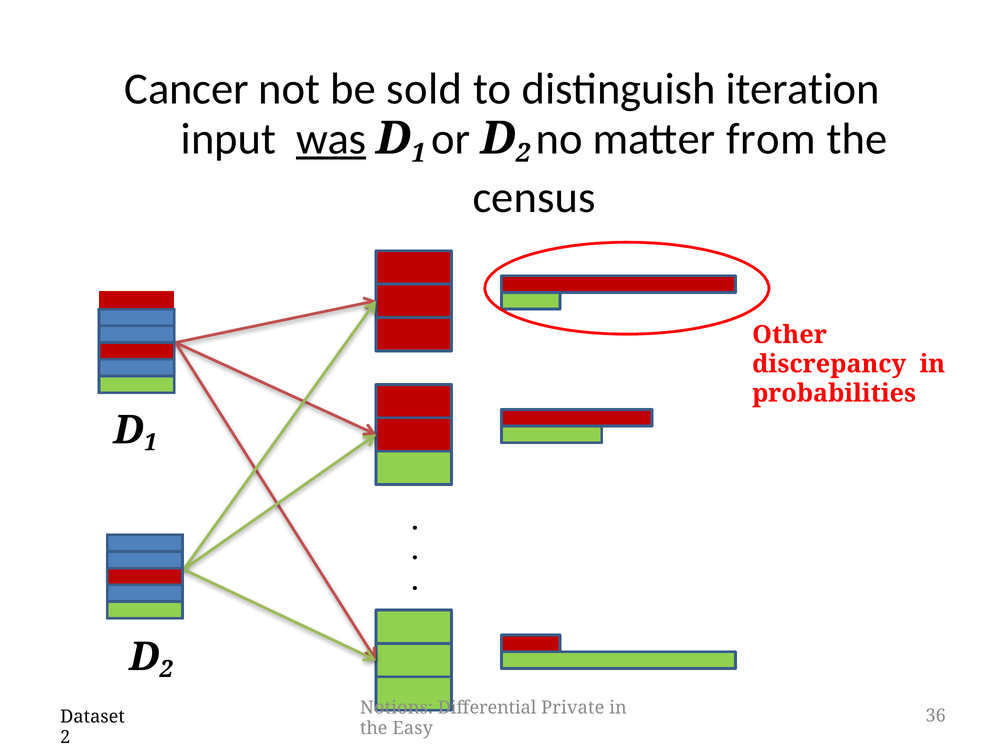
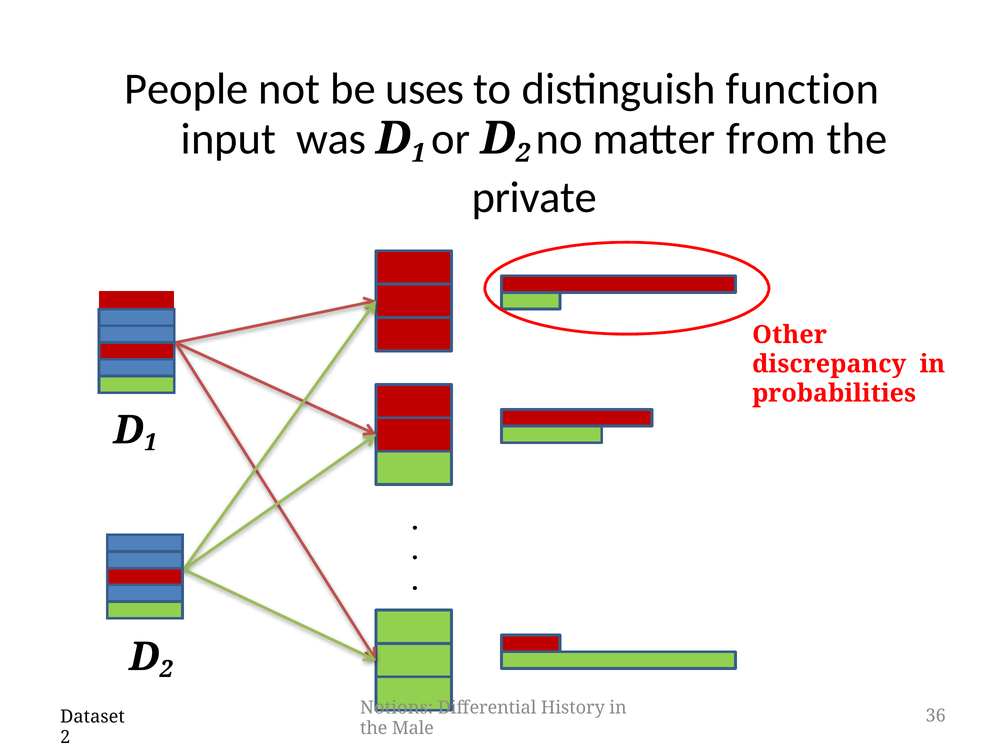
Cancer: Cancer -> People
sold: sold -> uses
iteration: iteration -> function
was underline: present -> none
census: census -> private
Private: Private -> History
Easy: Easy -> Male
